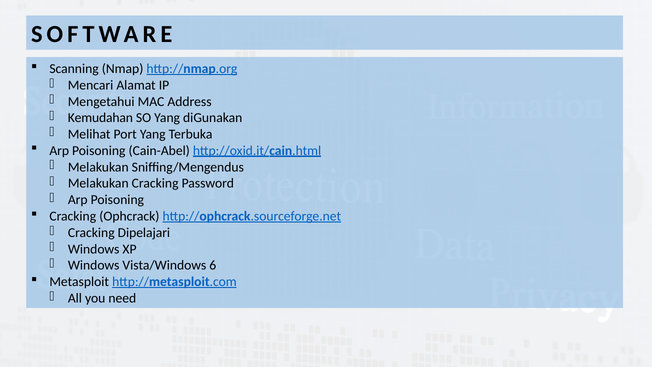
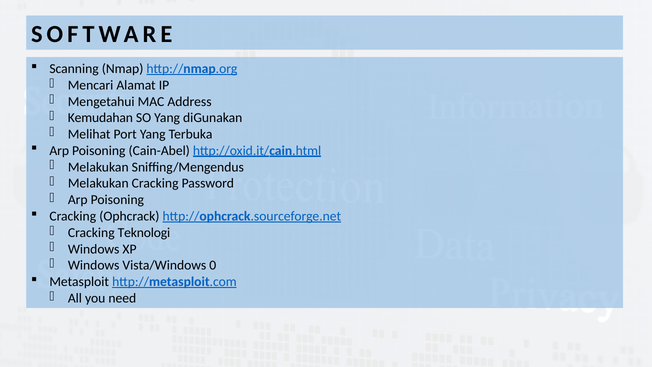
Dipelajari: Dipelajari -> Teknologi
6: 6 -> 0
